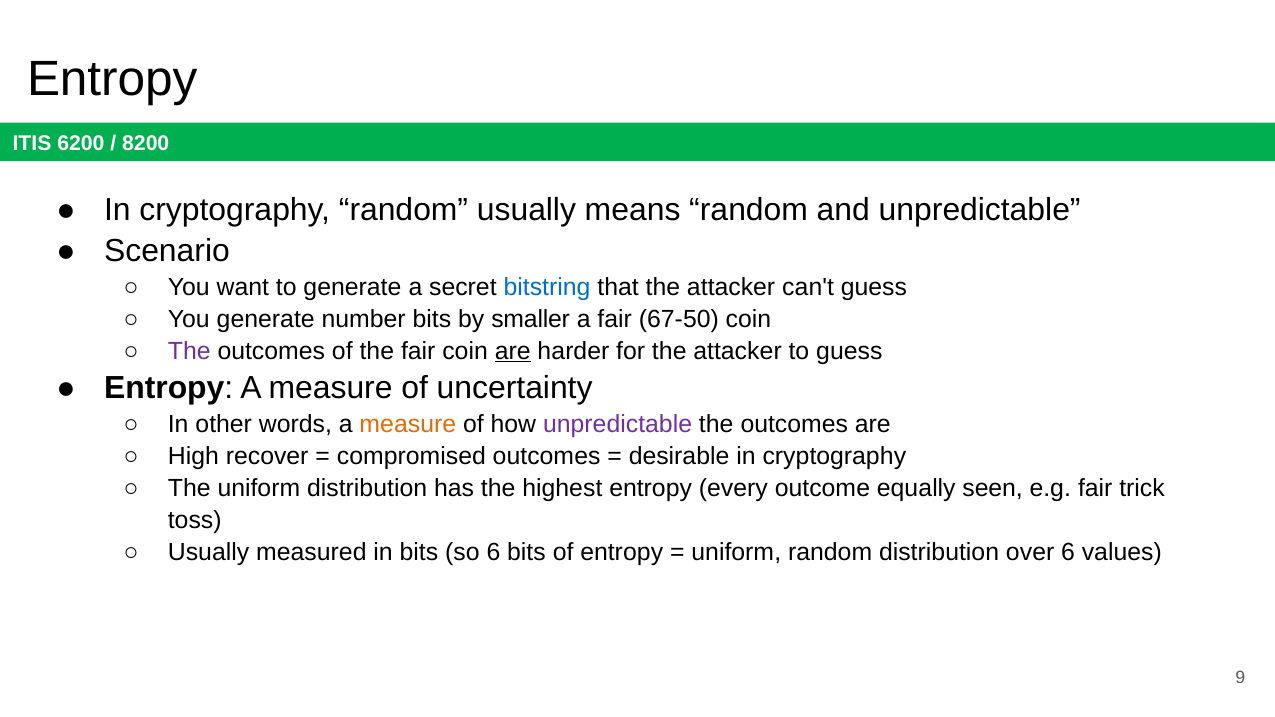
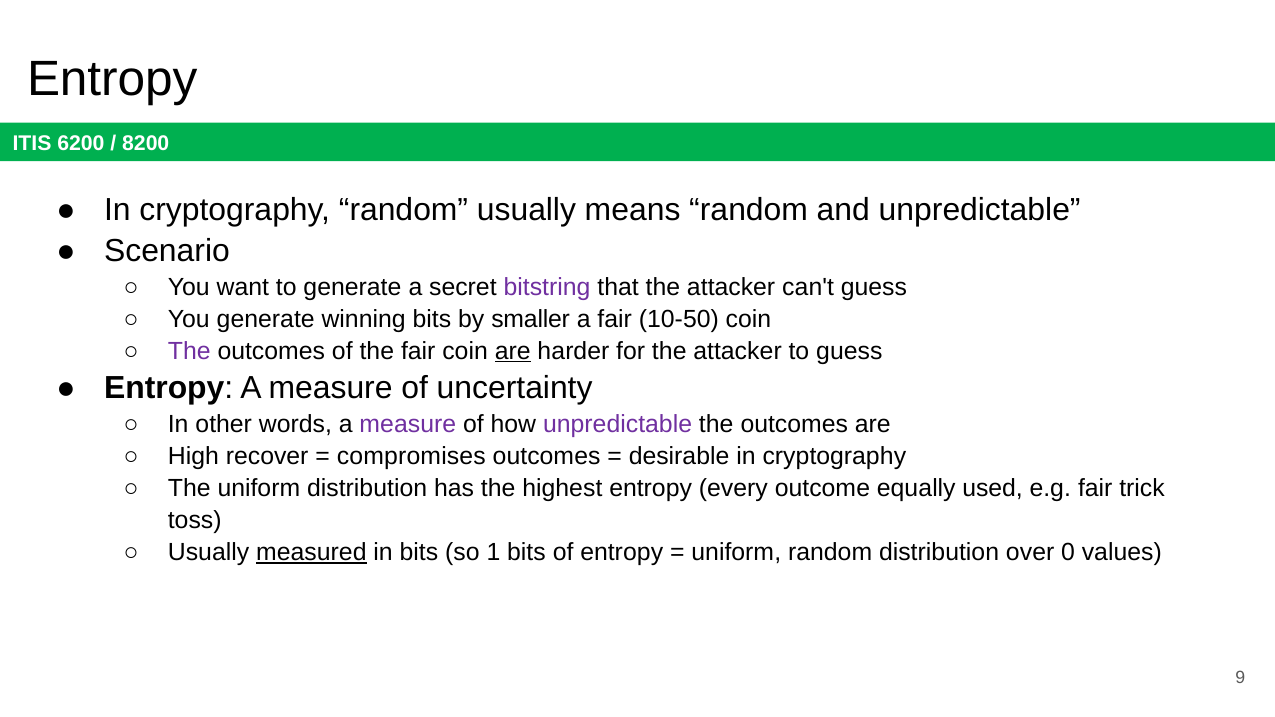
bitstring colour: blue -> purple
number: number -> winning
67-50: 67-50 -> 10-50
measure at (408, 424) colour: orange -> purple
compromised: compromised -> compromises
seen: seen -> used
measured underline: none -> present
so 6: 6 -> 1
over 6: 6 -> 0
